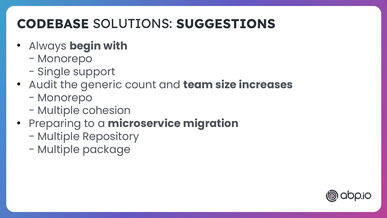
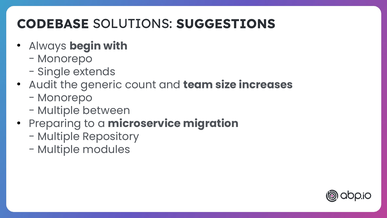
support: support -> extends
cohesion: cohesion -> between
package: package -> modules
